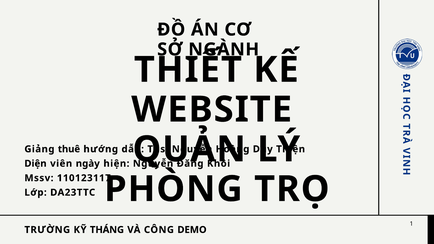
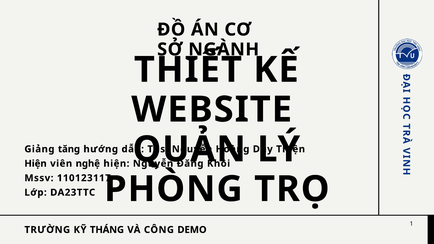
thuê: thuê -> tăng
Diện at (36, 164): Diện -> Hiện
ngày: ngày -> nghệ
